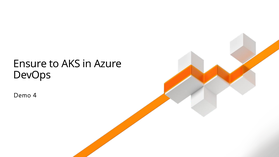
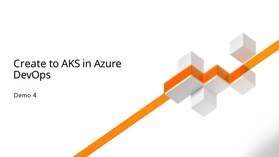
Ensure: Ensure -> Create
